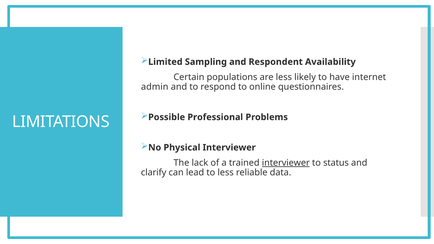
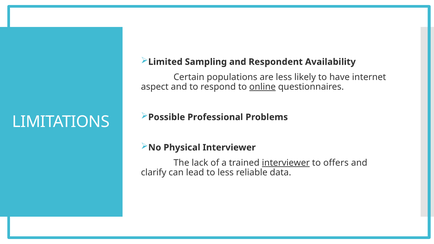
admin: admin -> aspect
online underline: none -> present
status: status -> offers
